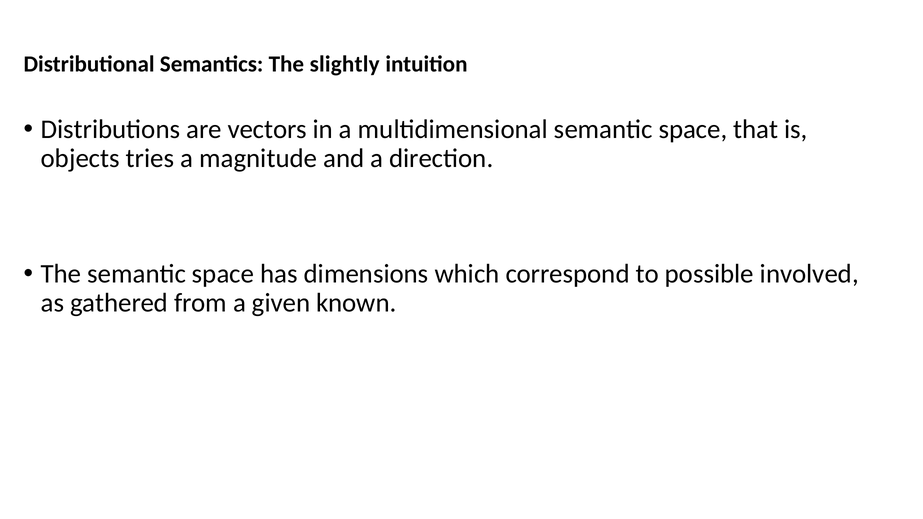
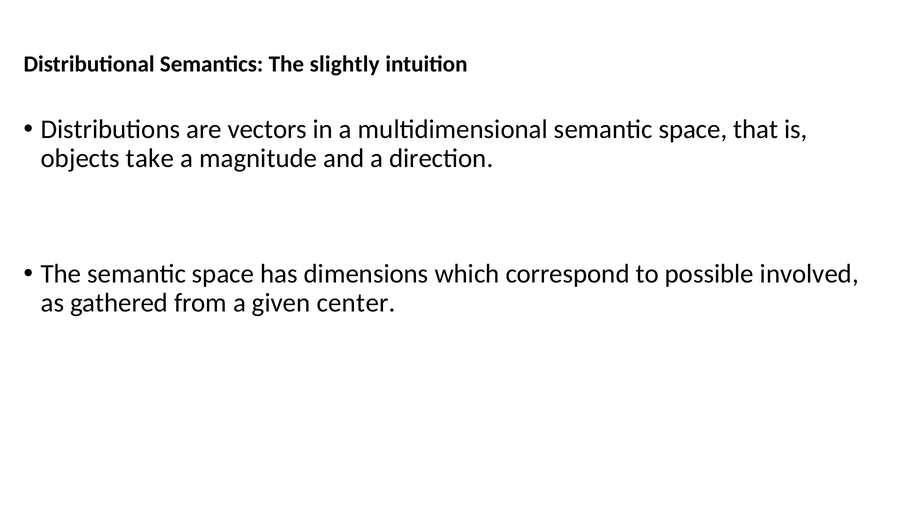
tries: tries -> take
known: known -> center
